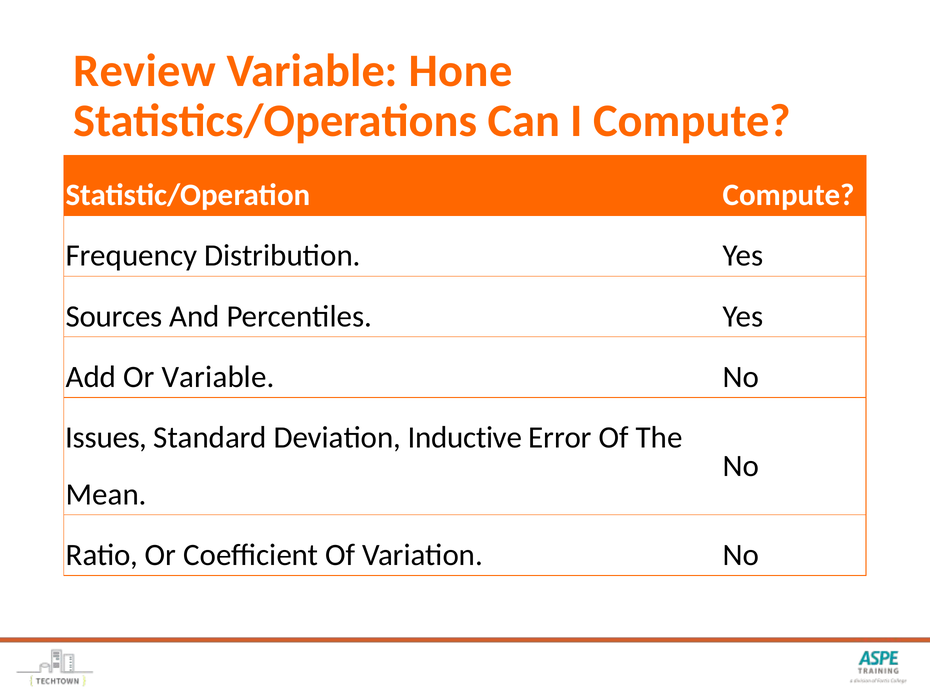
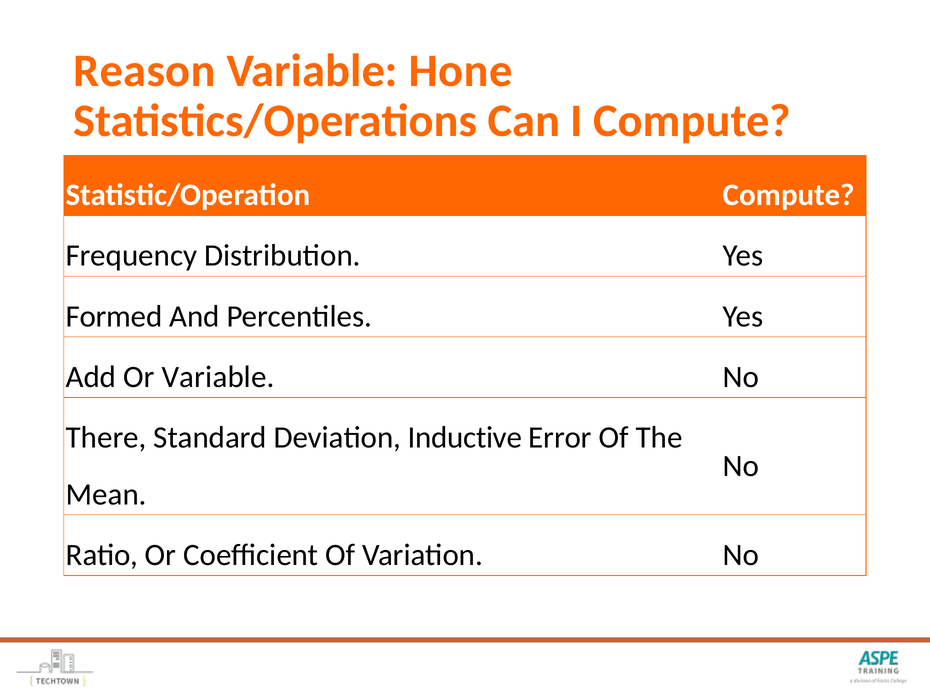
Review: Review -> Reason
Sources: Sources -> Formed
Issues: Issues -> There
